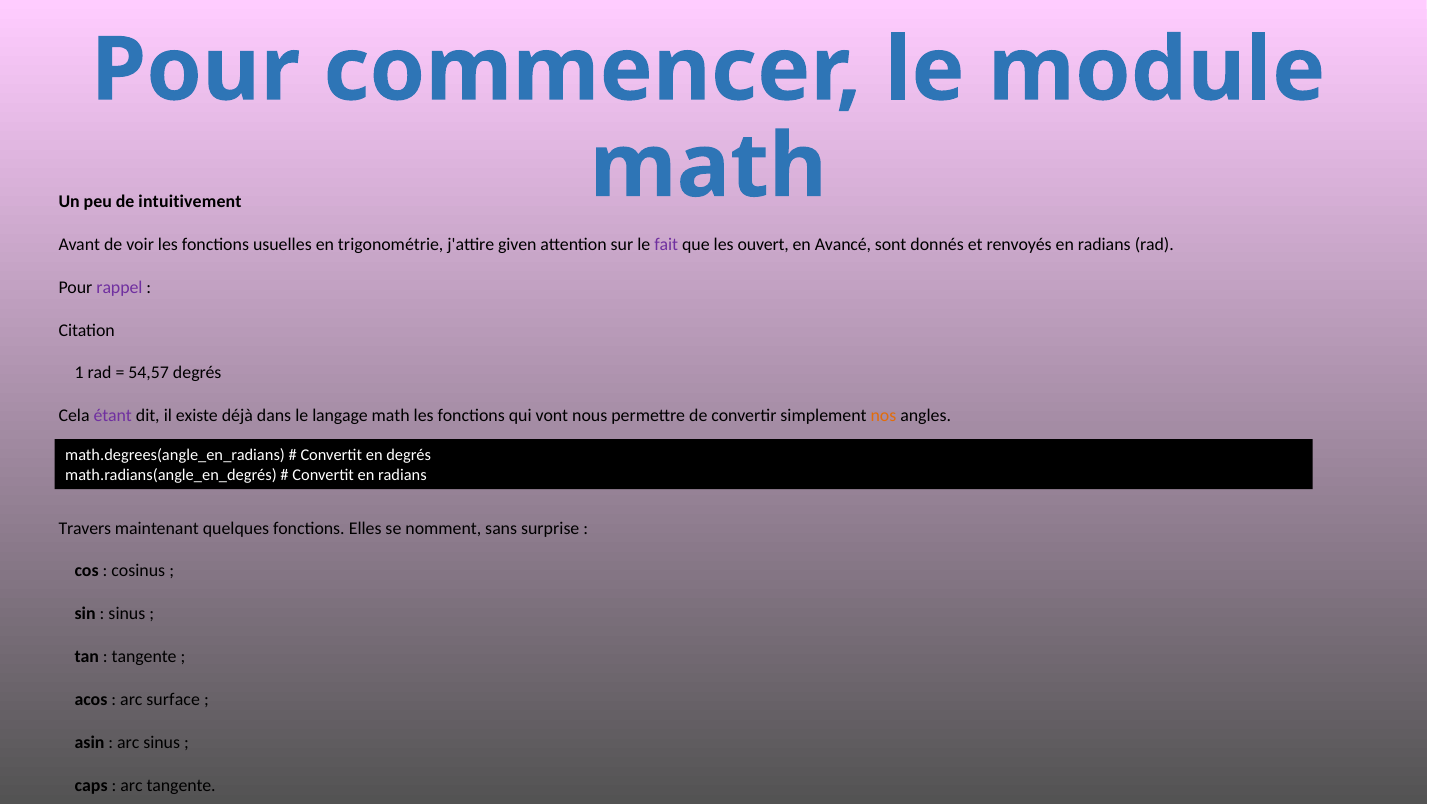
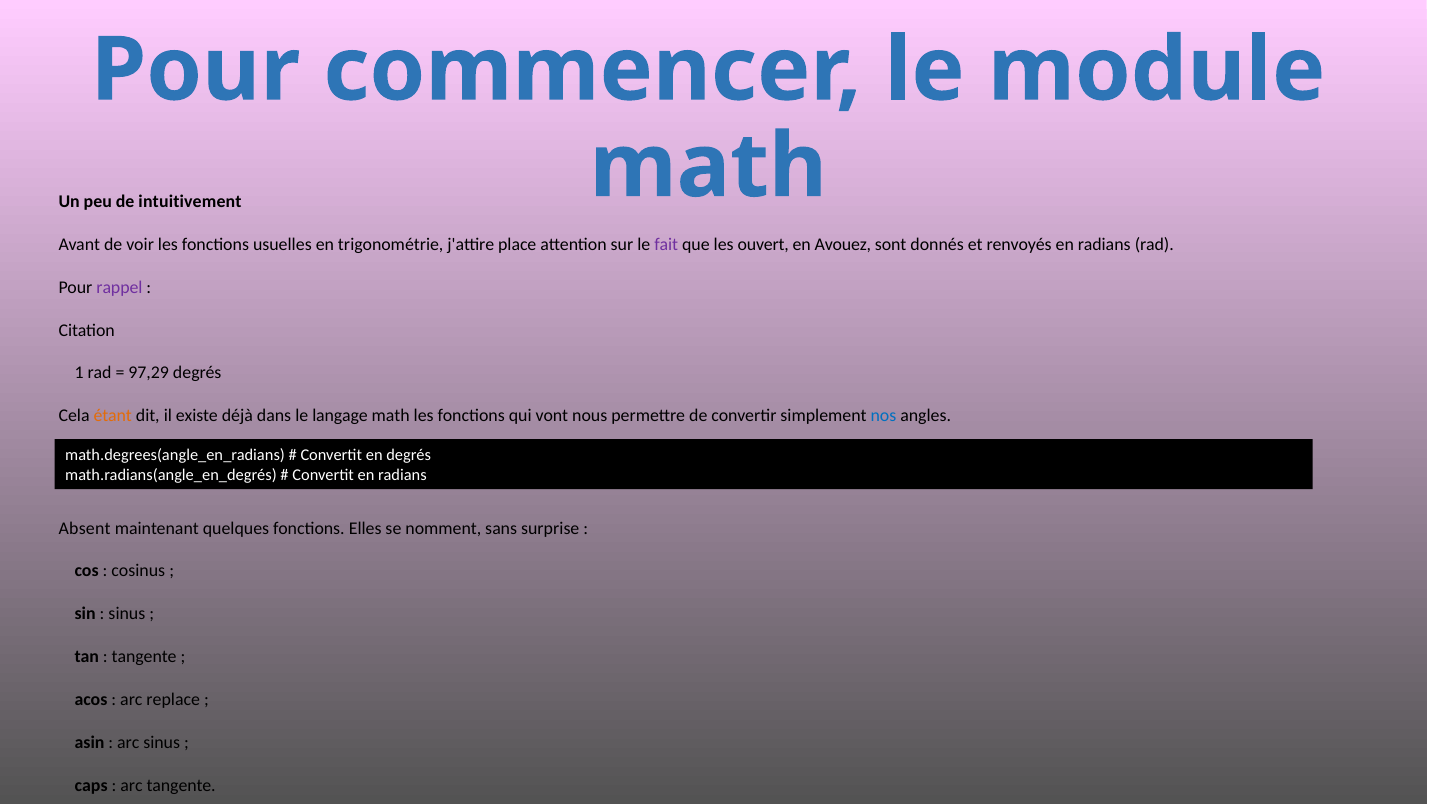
given: given -> place
Avancé: Avancé -> Avouez
54,57: 54,57 -> 97,29
étant colour: purple -> orange
nos colour: orange -> blue
Travers: Travers -> Absent
surface: surface -> replace
